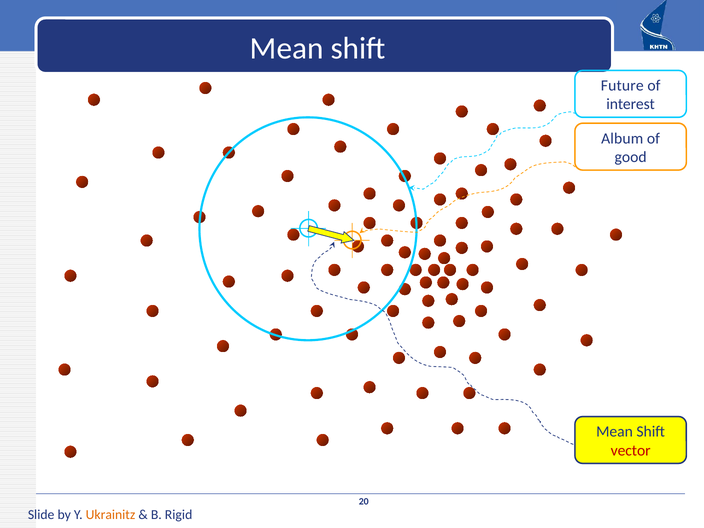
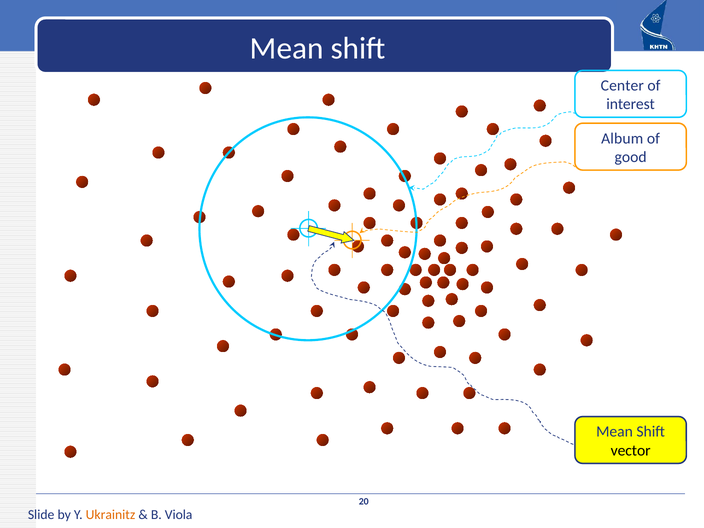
Future: Future -> Center
vector colour: red -> black
Rigid: Rigid -> Viola
